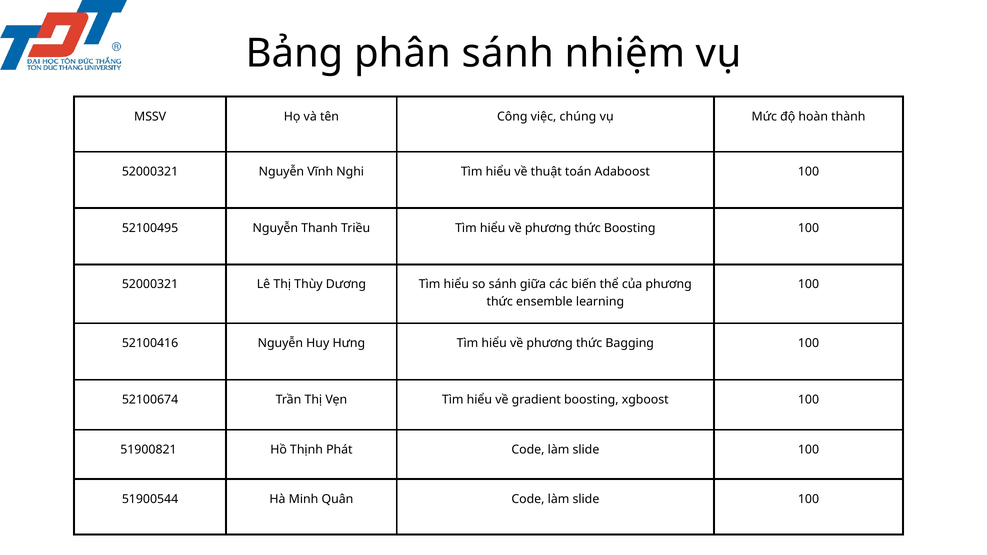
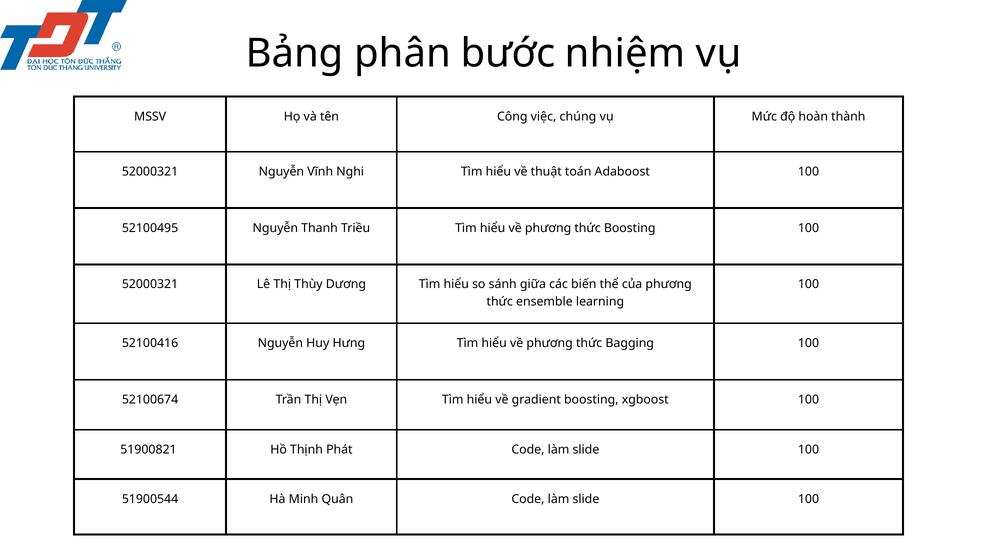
phân sánh: sánh -> bước
